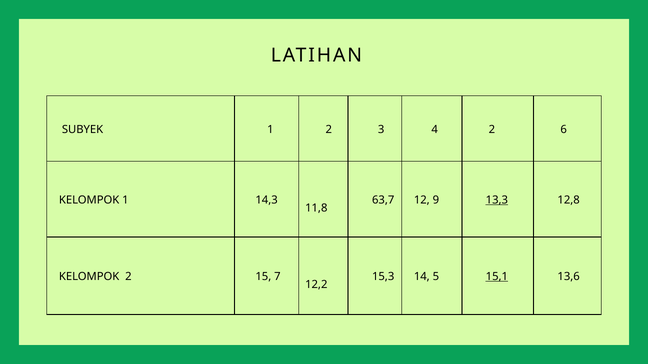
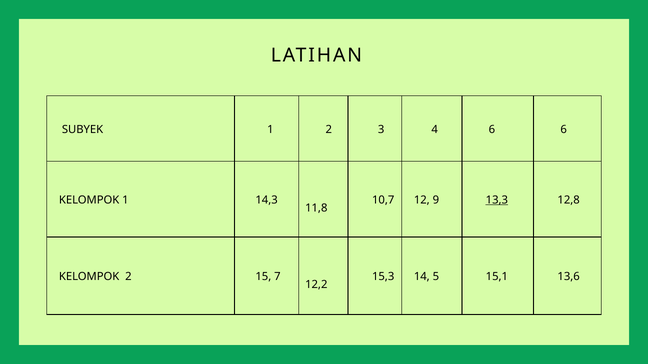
4 2: 2 -> 6
63,7: 63,7 -> 10,7
15,1 underline: present -> none
